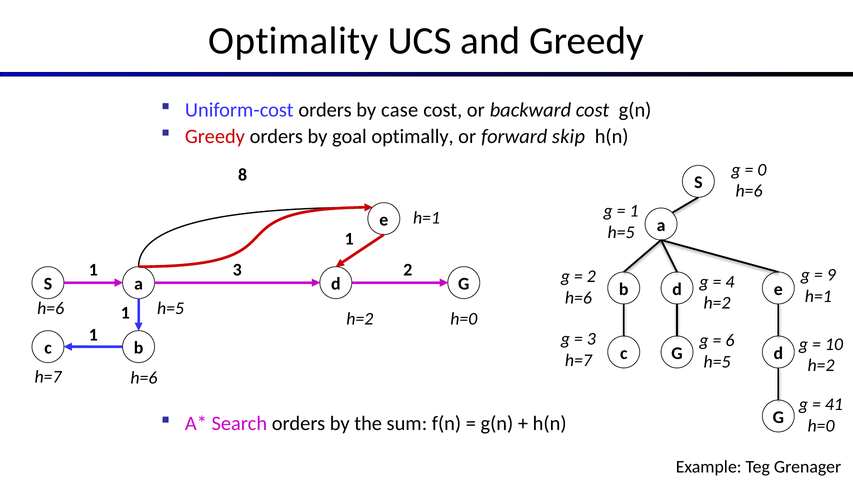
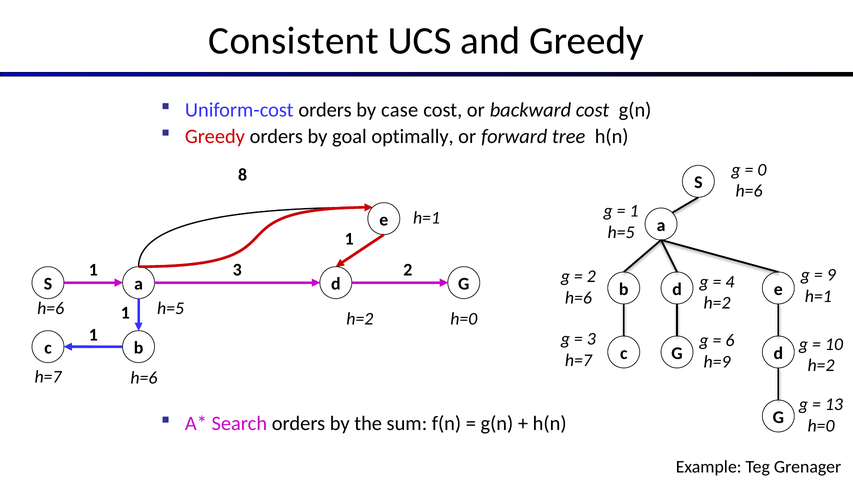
Optimality: Optimality -> Consistent
skip: skip -> tree
h=5 at (717, 362): h=5 -> h=9
41: 41 -> 13
